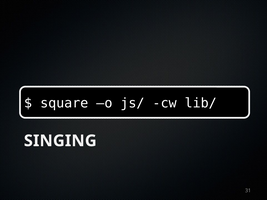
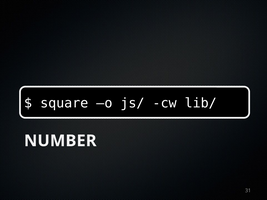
SINGING: SINGING -> NUMBER
